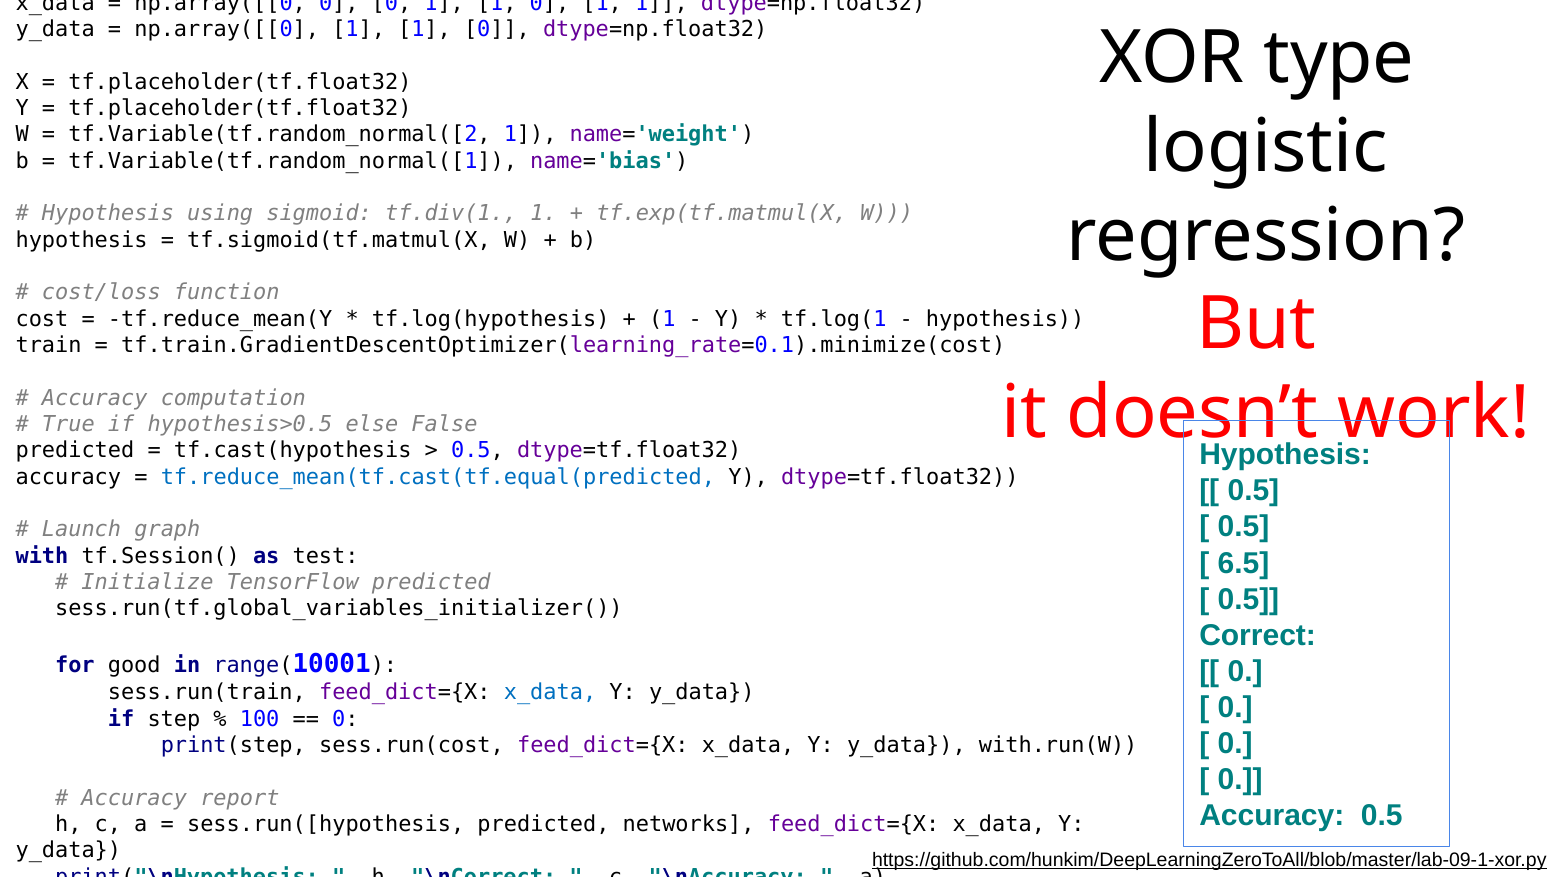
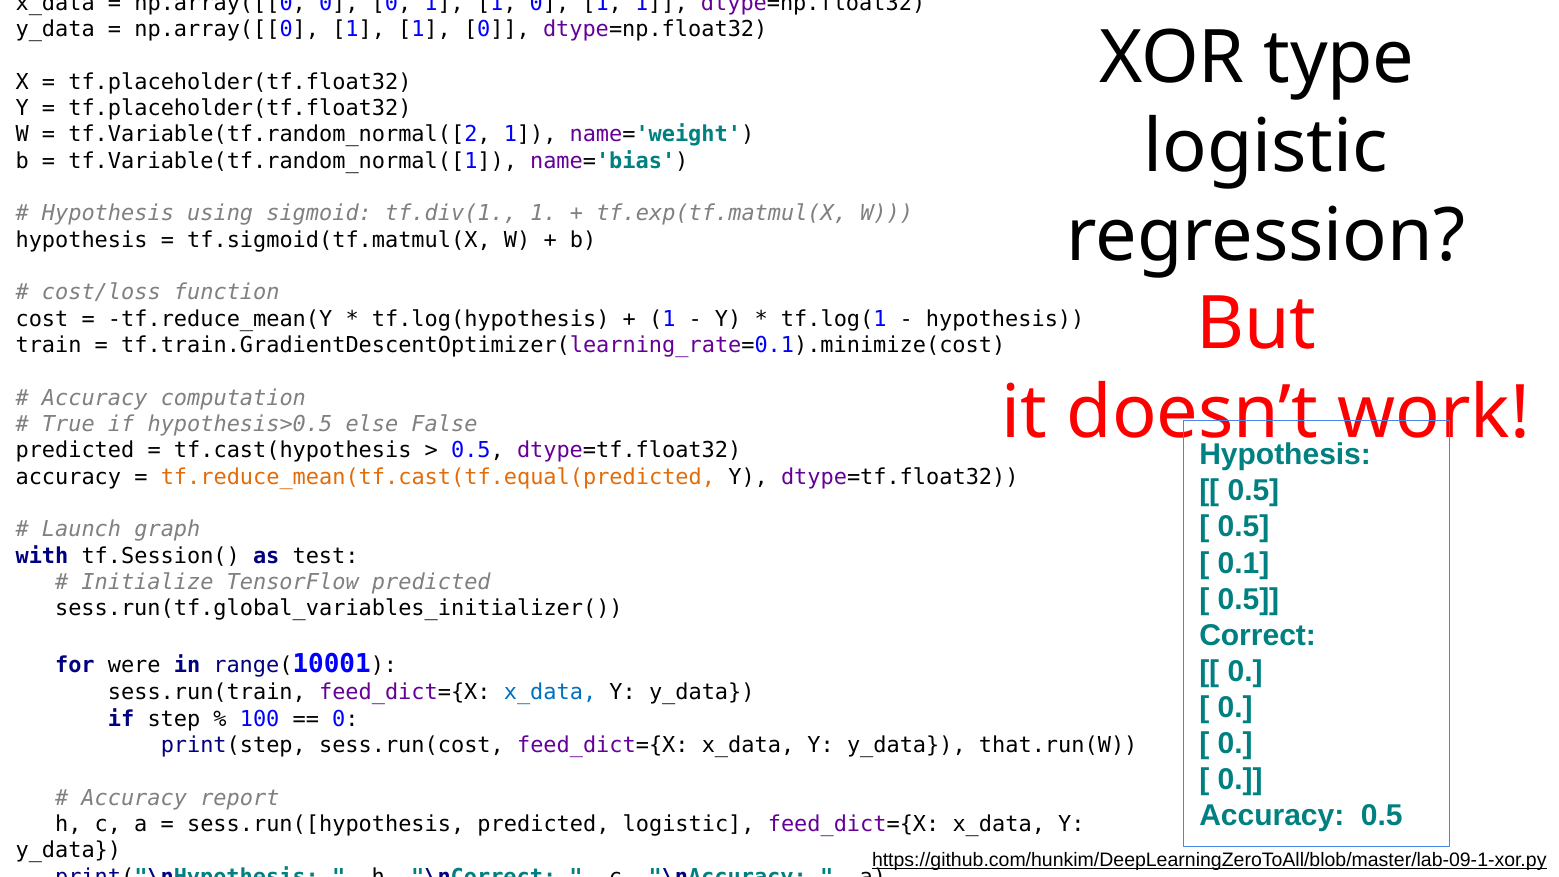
tf.reduce_mean(tf.cast(tf.equal(predicted colour: blue -> orange
6.5: 6.5 -> 0.1
good: good -> were
with.run(W: with.run(W -> that.run(W
predicted networks: networks -> logistic
